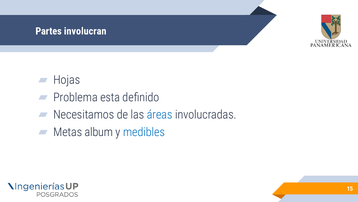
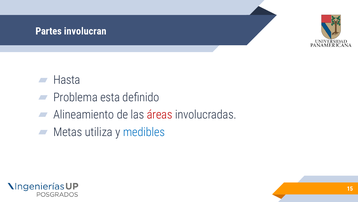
Hojas: Hojas -> Hasta
Necesitamos: Necesitamos -> Alineamiento
áreas colour: blue -> red
album: album -> utiliza
